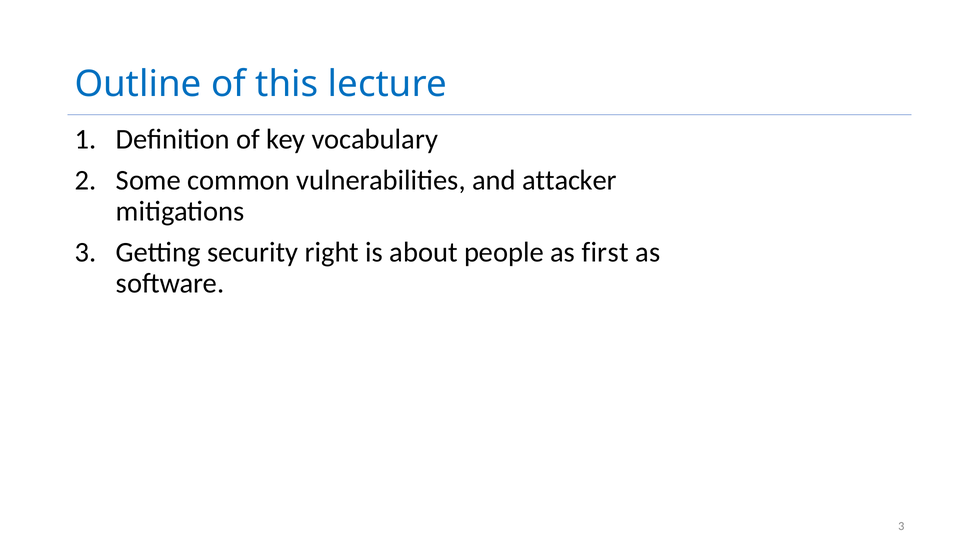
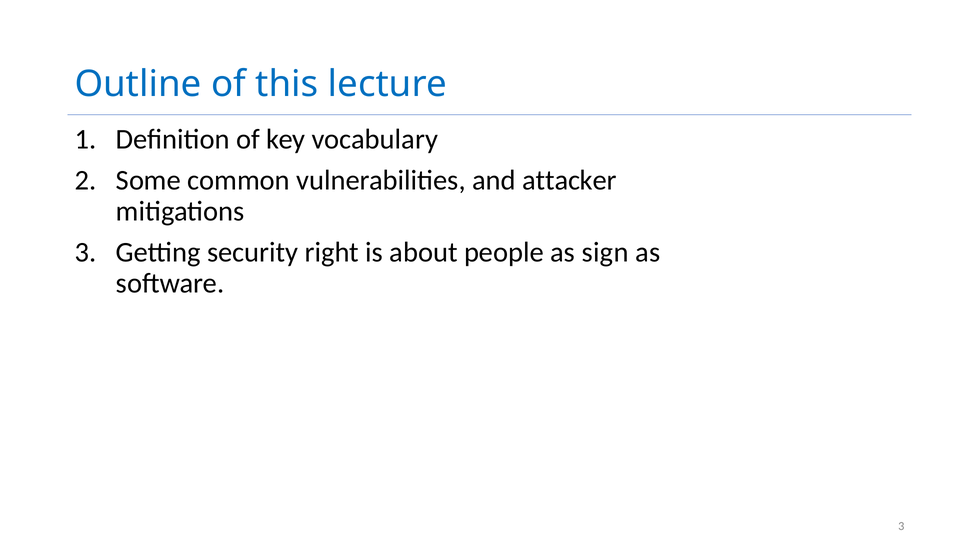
first: first -> sign
